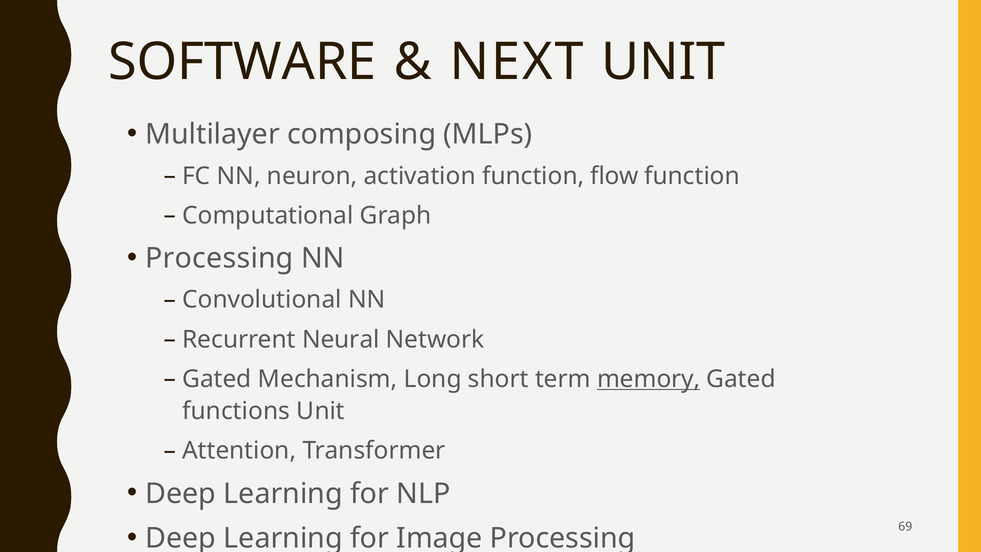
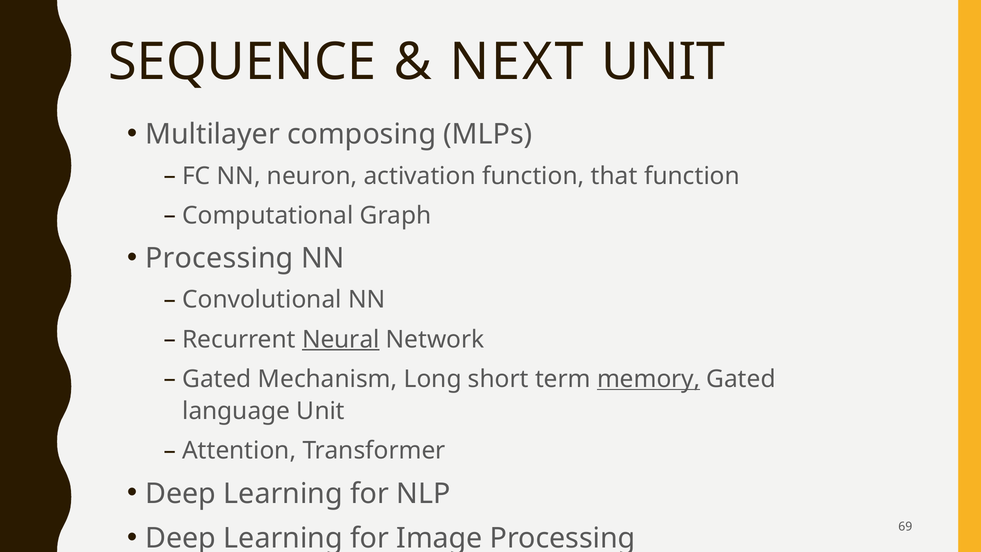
SOFTWARE: SOFTWARE -> SEQUENCE
flow: flow -> that
Neural underline: none -> present
functions: functions -> language
